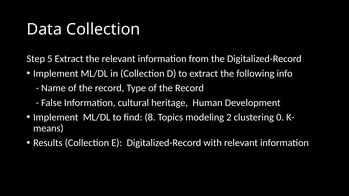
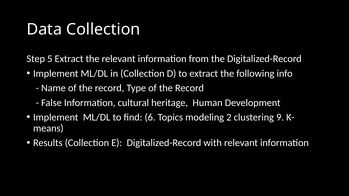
8: 8 -> 6
0: 0 -> 9
